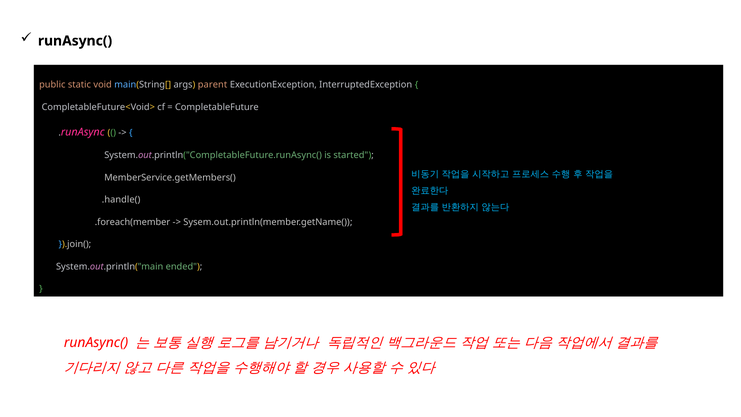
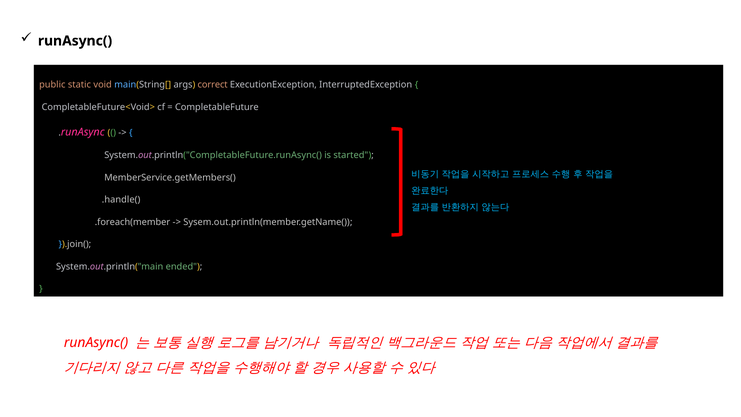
parent: parent -> correct
